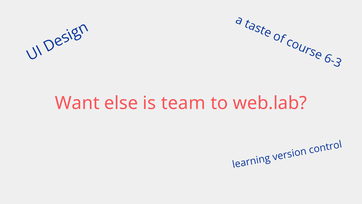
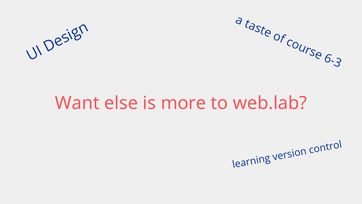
team: team -> more
